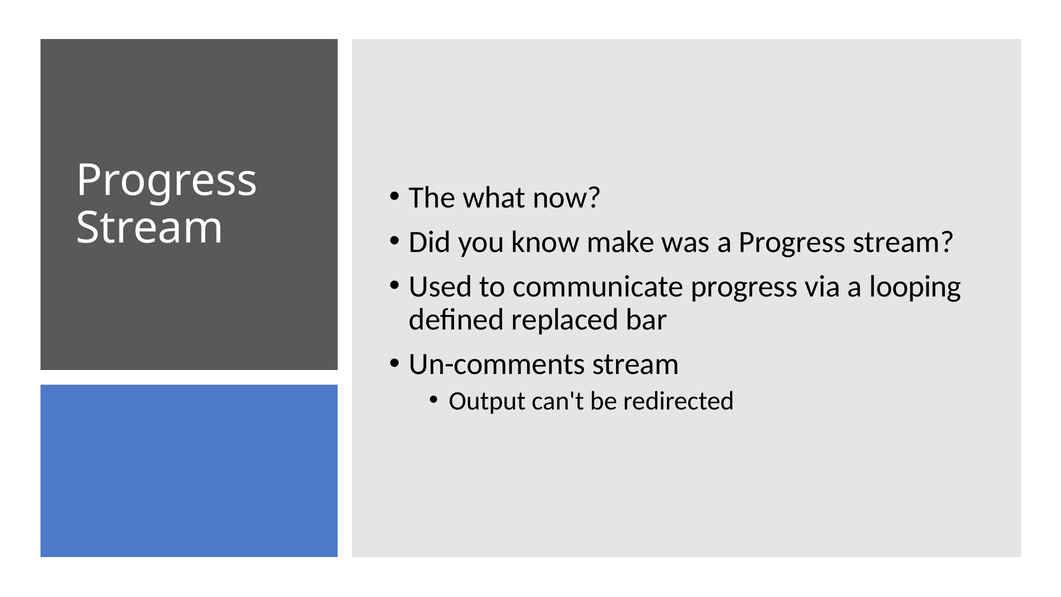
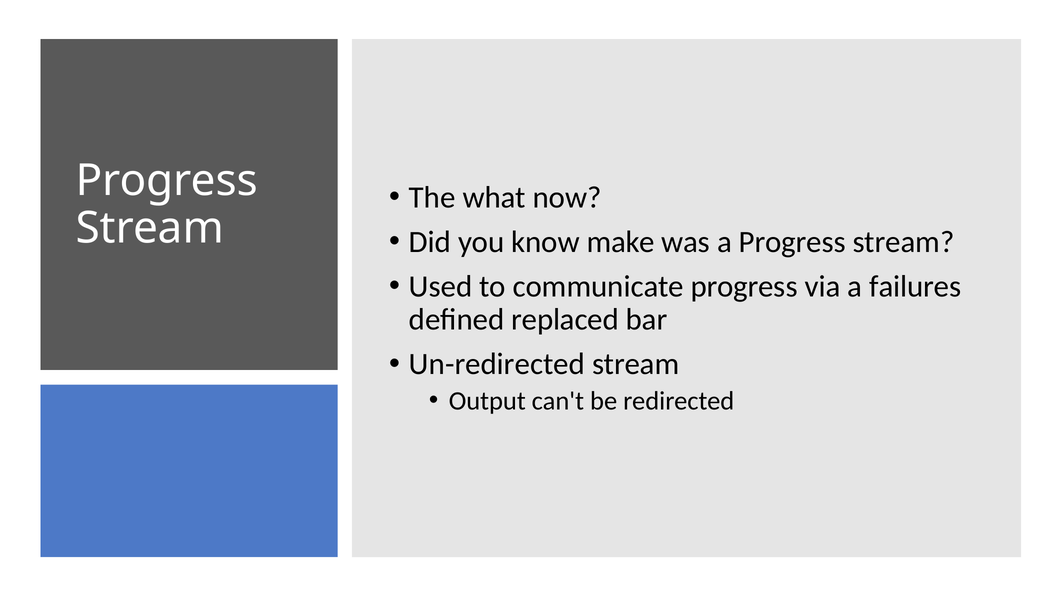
looping: looping -> failures
Un-comments: Un-comments -> Un-redirected
